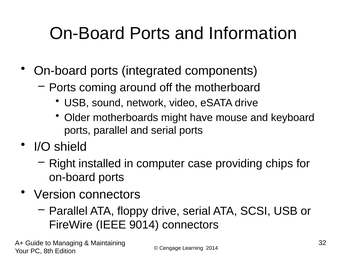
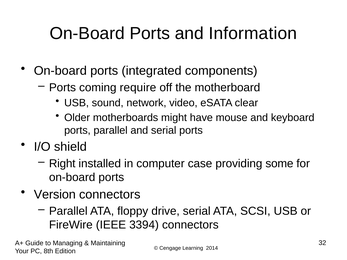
around: around -> require
eSATA drive: drive -> clear
chips: chips -> some
9014: 9014 -> 3394
